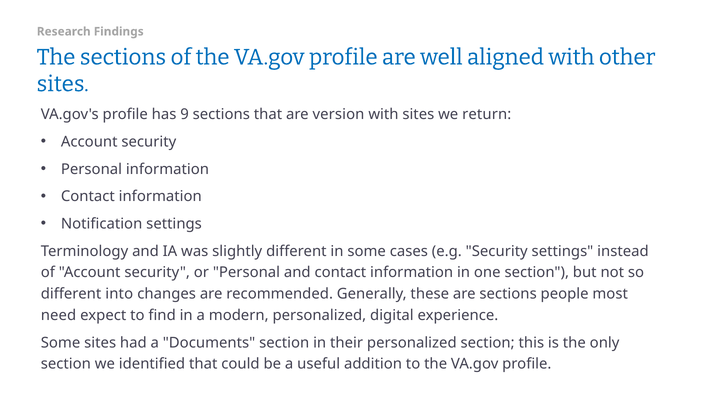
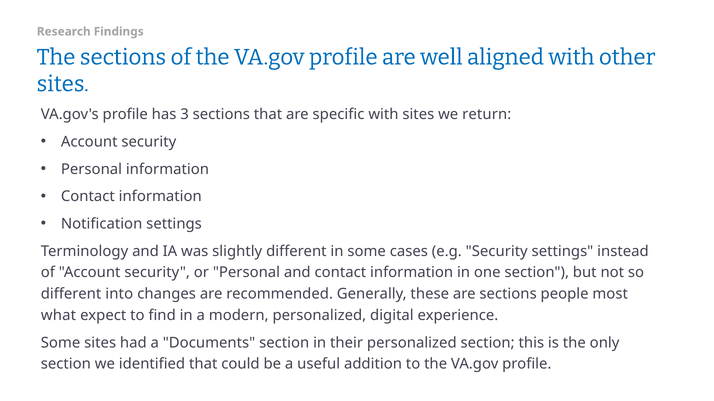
9: 9 -> 3
version: version -> specific
need: need -> what
